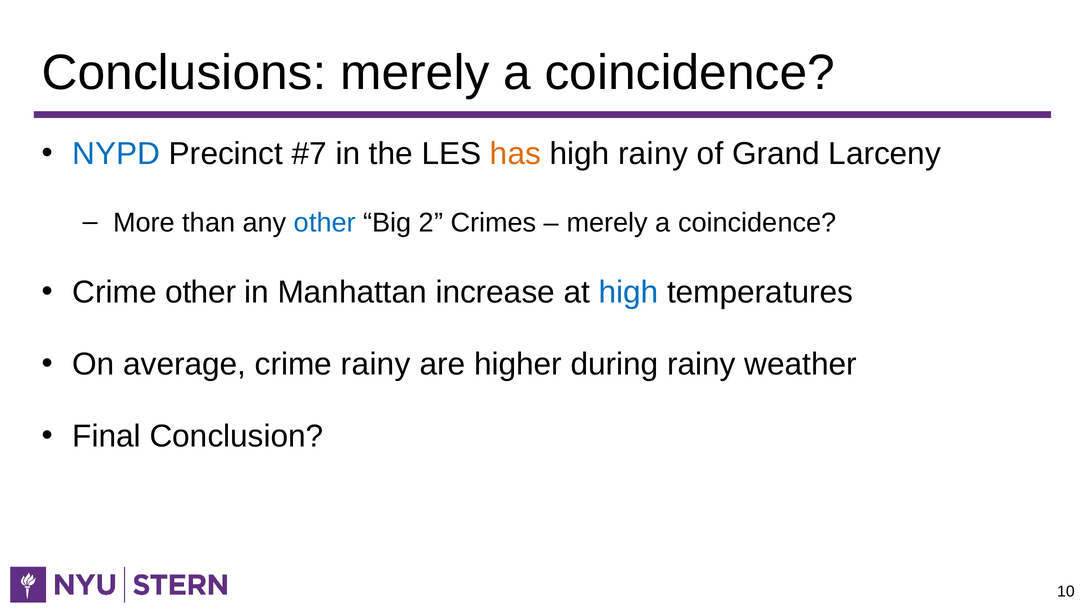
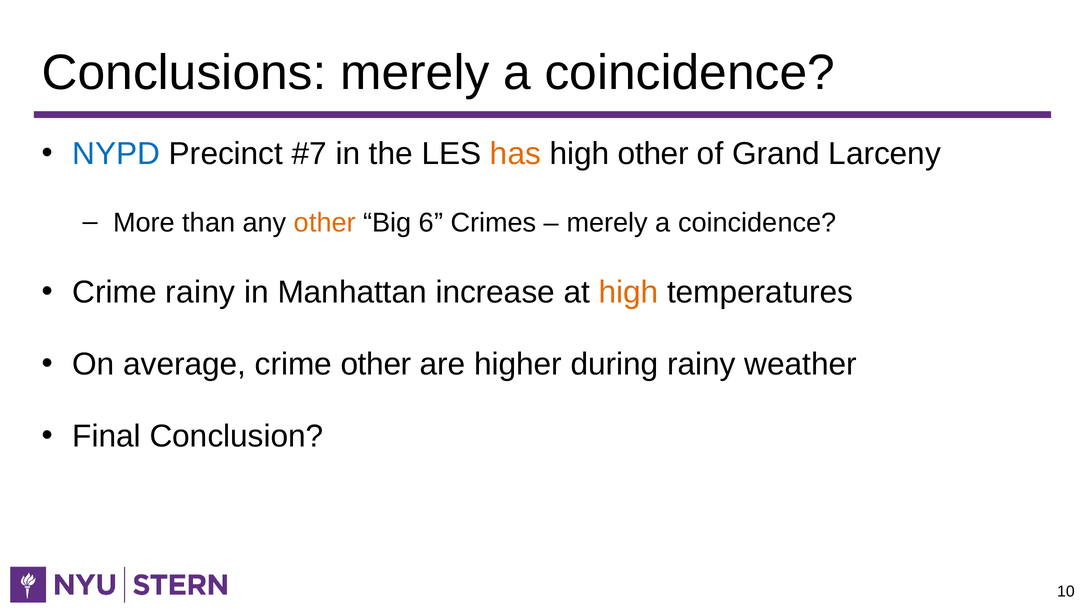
high rainy: rainy -> other
other at (325, 223) colour: blue -> orange
2: 2 -> 6
Crime other: other -> rainy
high at (629, 292) colour: blue -> orange
crime rainy: rainy -> other
